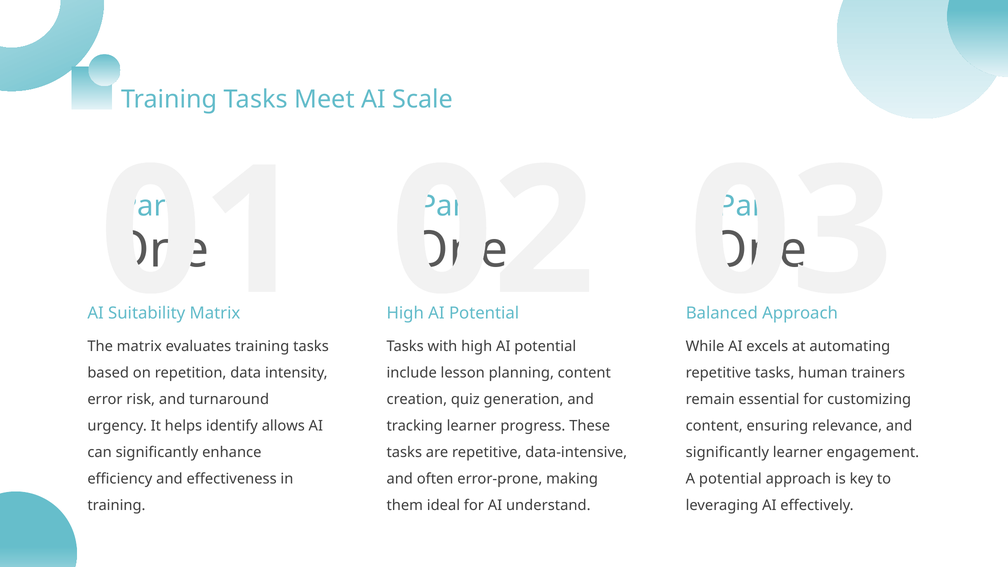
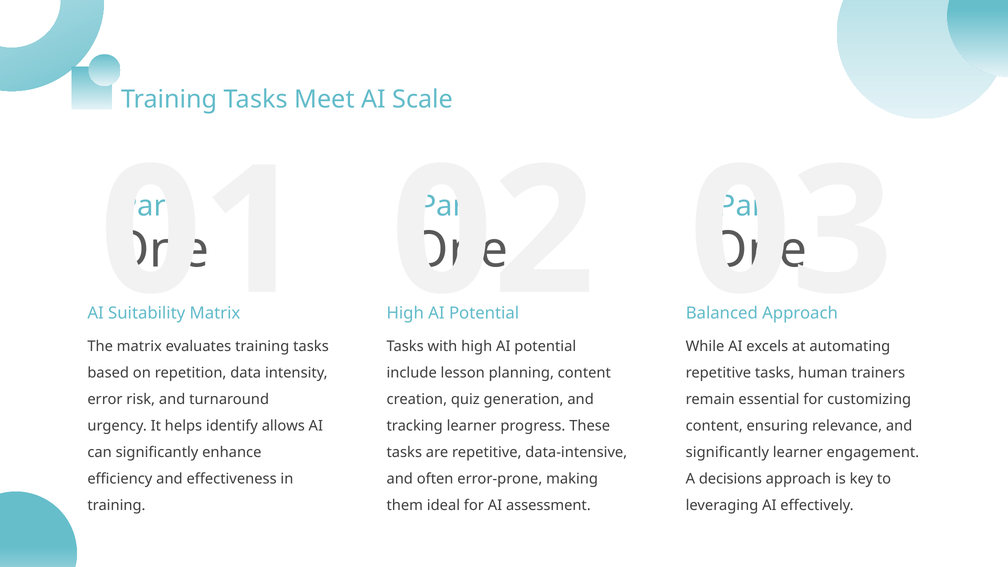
A potential: potential -> decisions
understand: understand -> assessment
